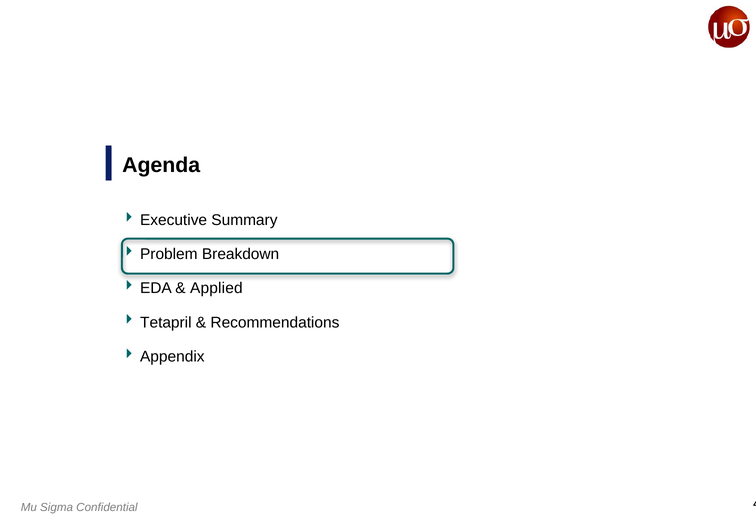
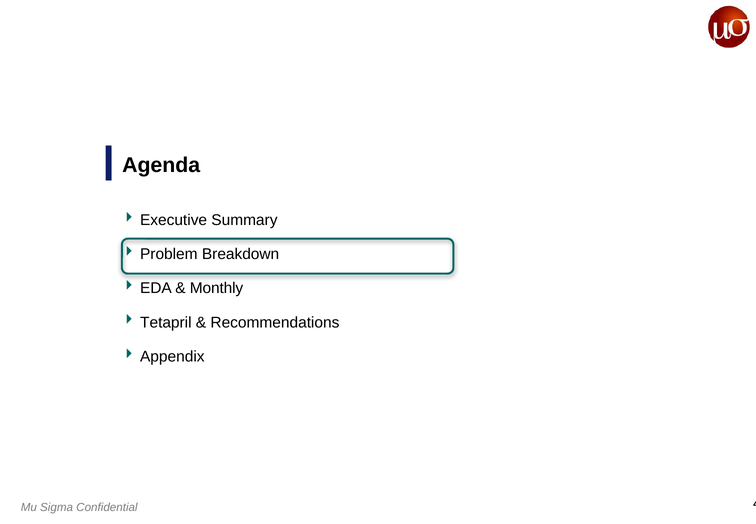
Applied: Applied -> Monthly
